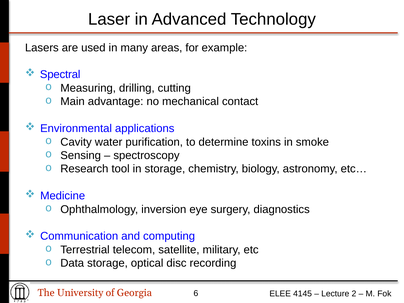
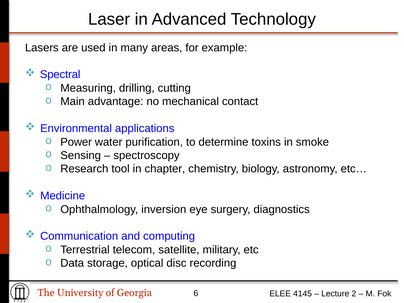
Cavity: Cavity -> Power
in storage: storage -> chapter
